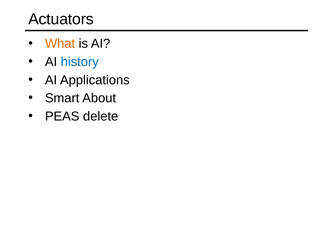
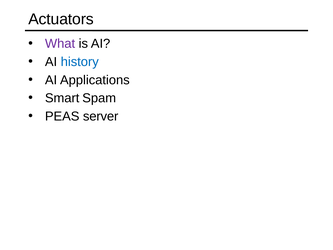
What colour: orange -> purple
About: About -> Spam
delete: delete -> server
